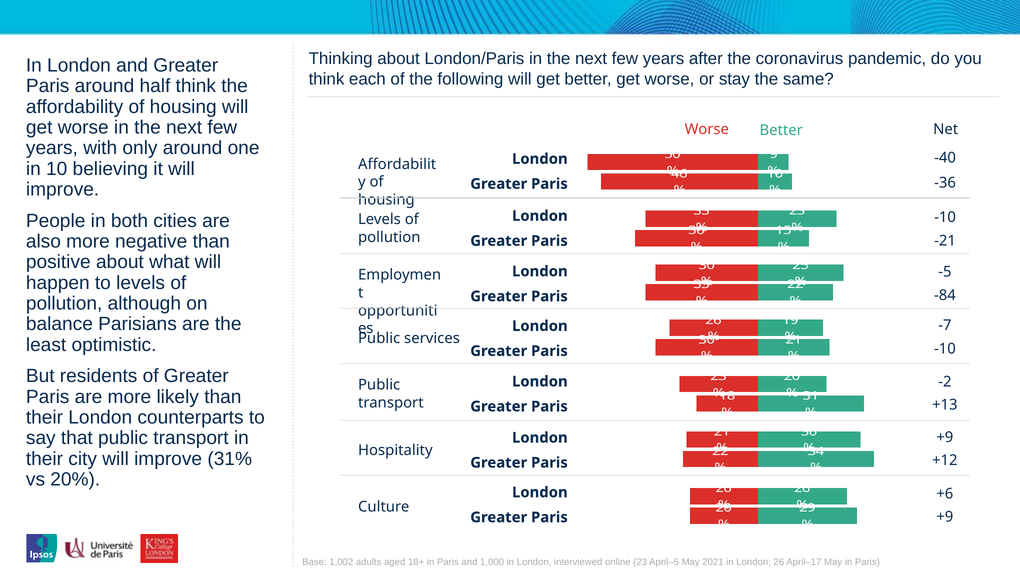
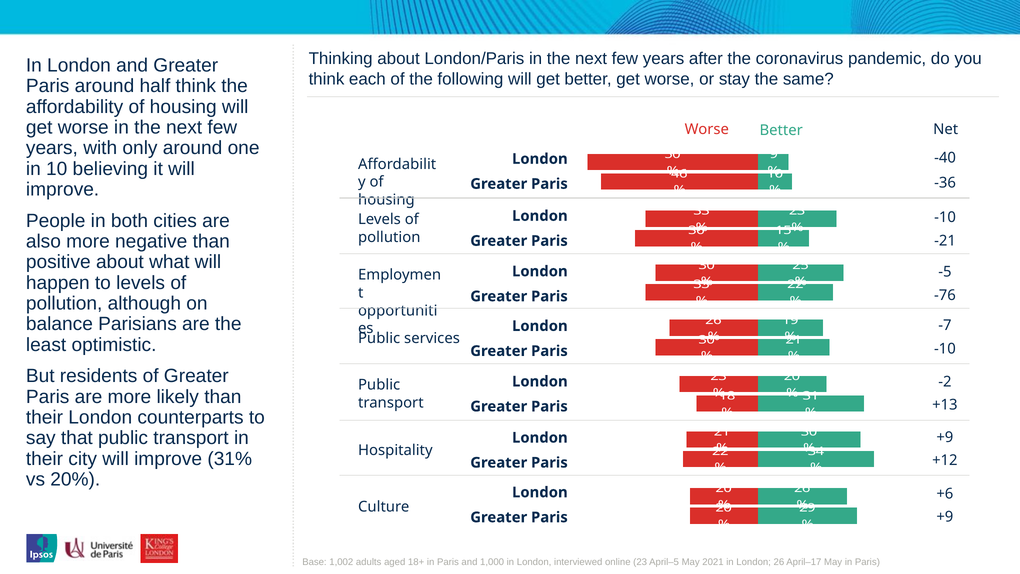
-84: -84 -> -76
